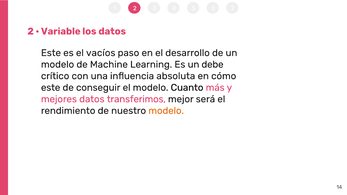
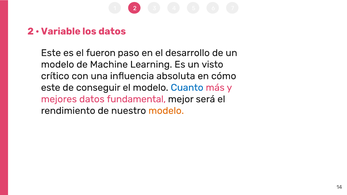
vacíos: vacíos -> fueron
debe: debe -> visto
Cuanto colour: black -> blue
transferimos: transferimos -> fundamental
